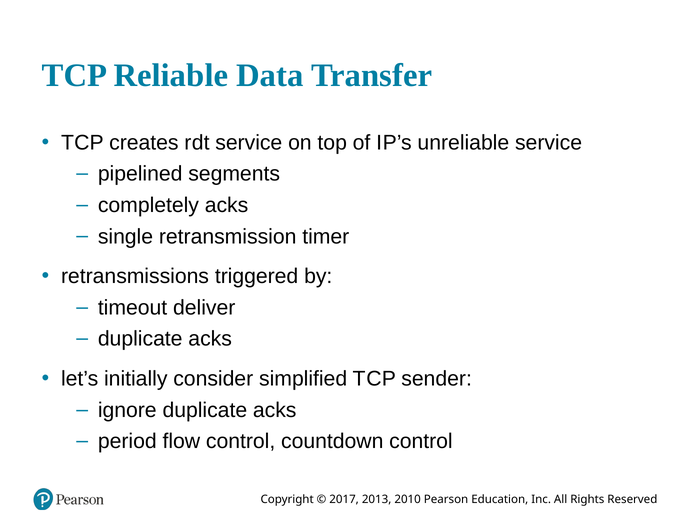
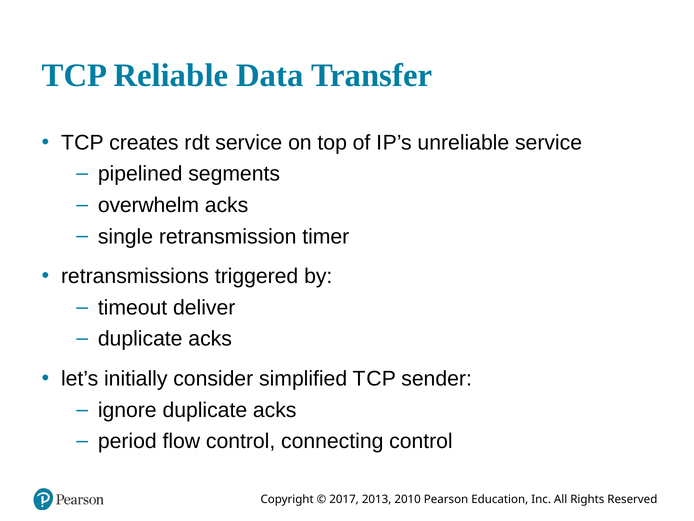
completely: completely -> overwhelm
countdown: countdown -> connecting
